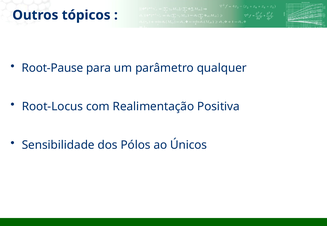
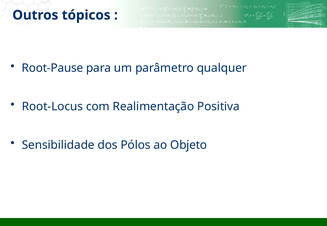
Únicos: Únicos -> Objeto
